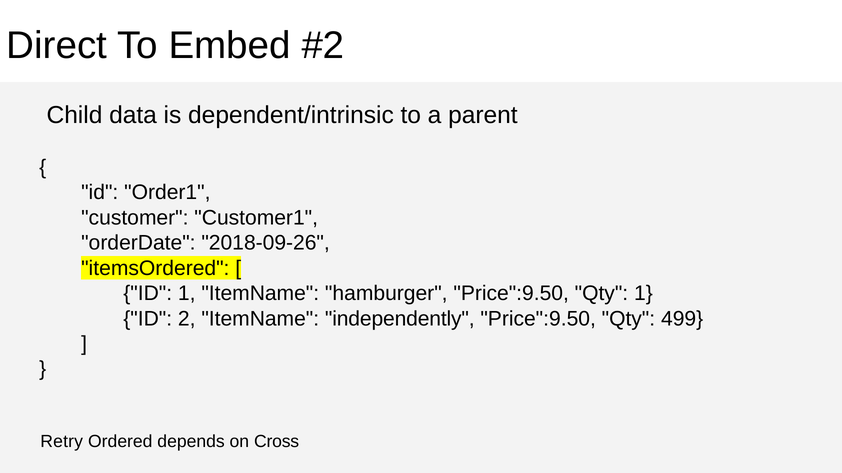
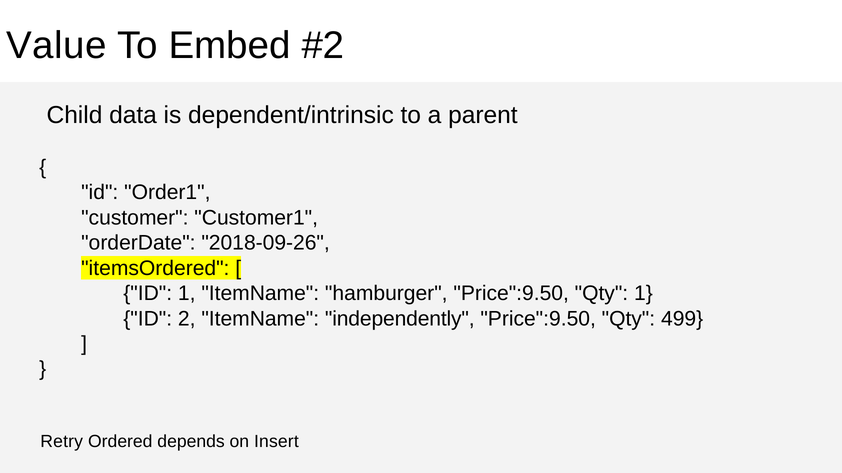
Direct: Direct -> Value
Cross: Cross -> Insert
